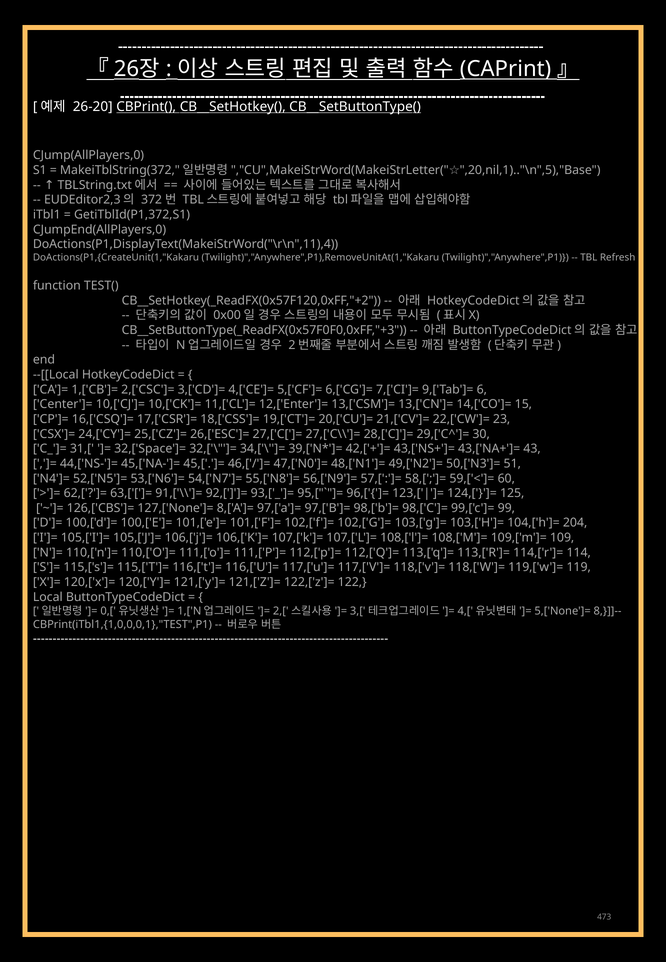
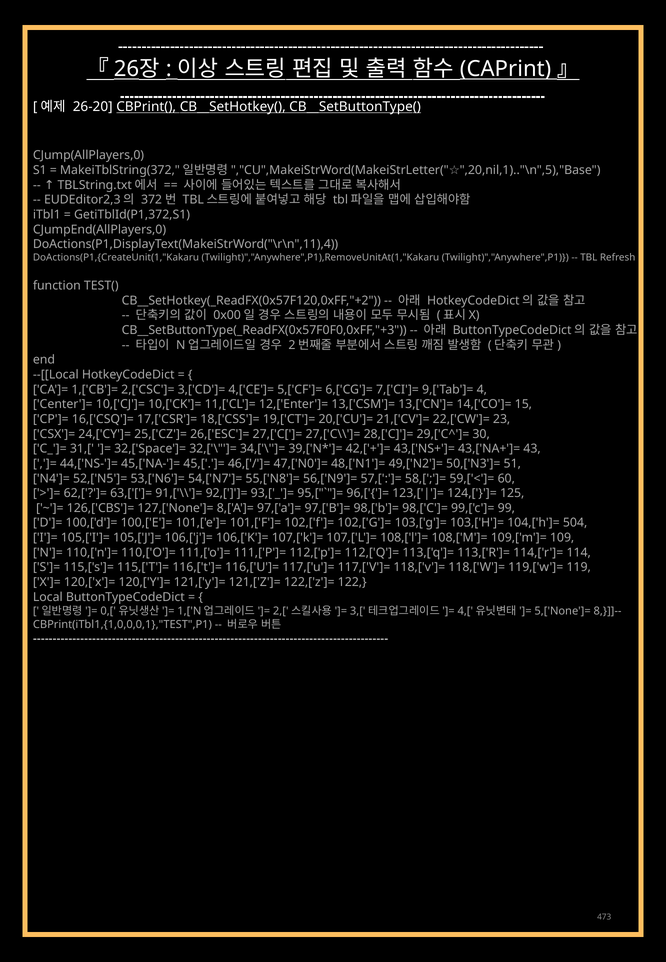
6: 6 -> 4
204: 204 -> 504
